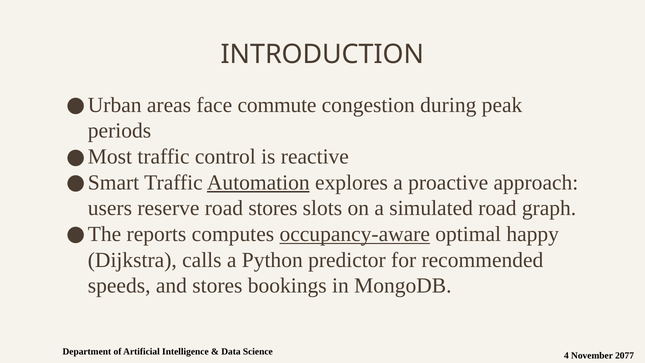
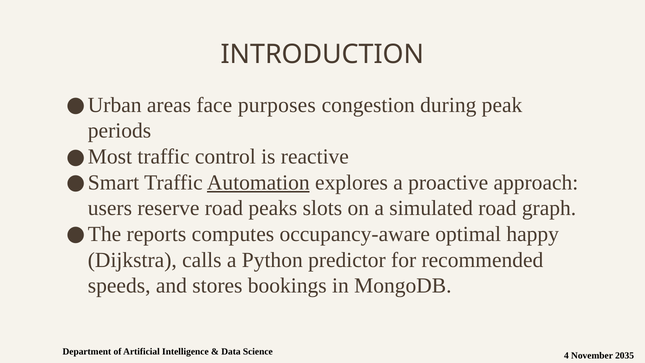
commute: commute -> purposes
road stores: stores -> peaks
occupancy-aware underline: present -> none
2077: 2077 -> 2035
